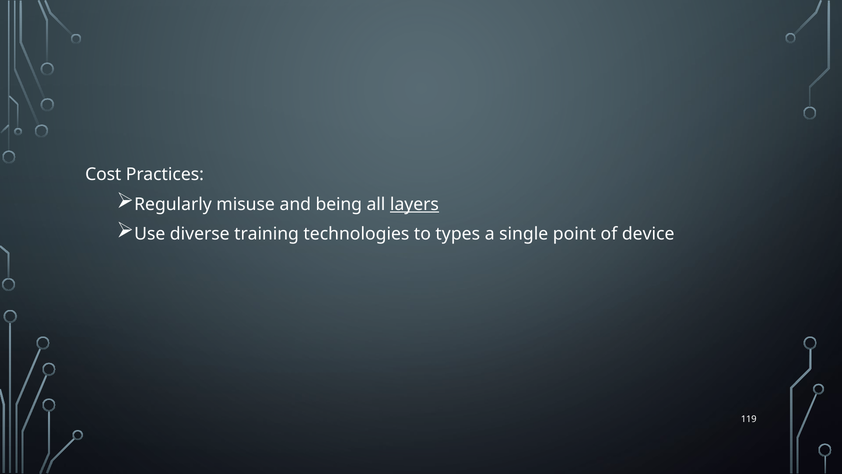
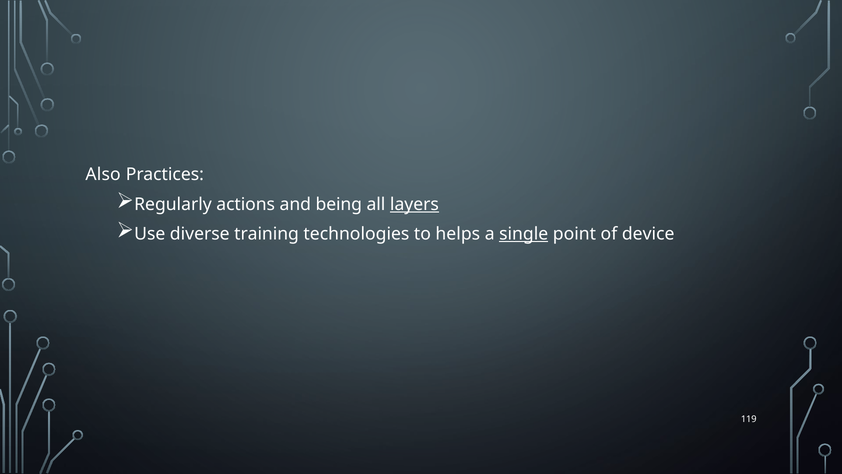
Cost: Cost -> Also
misuse: misuse -> actions
types: types -> helps
single underline: none -> present
